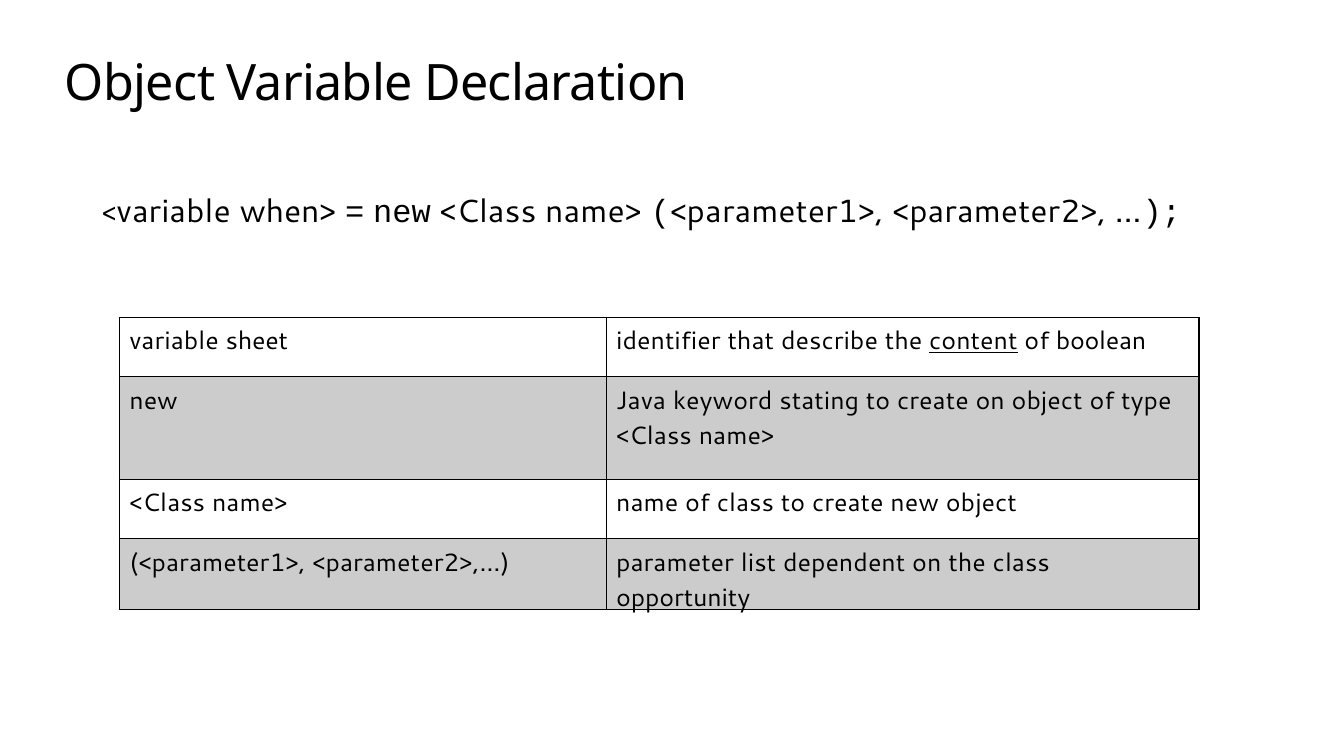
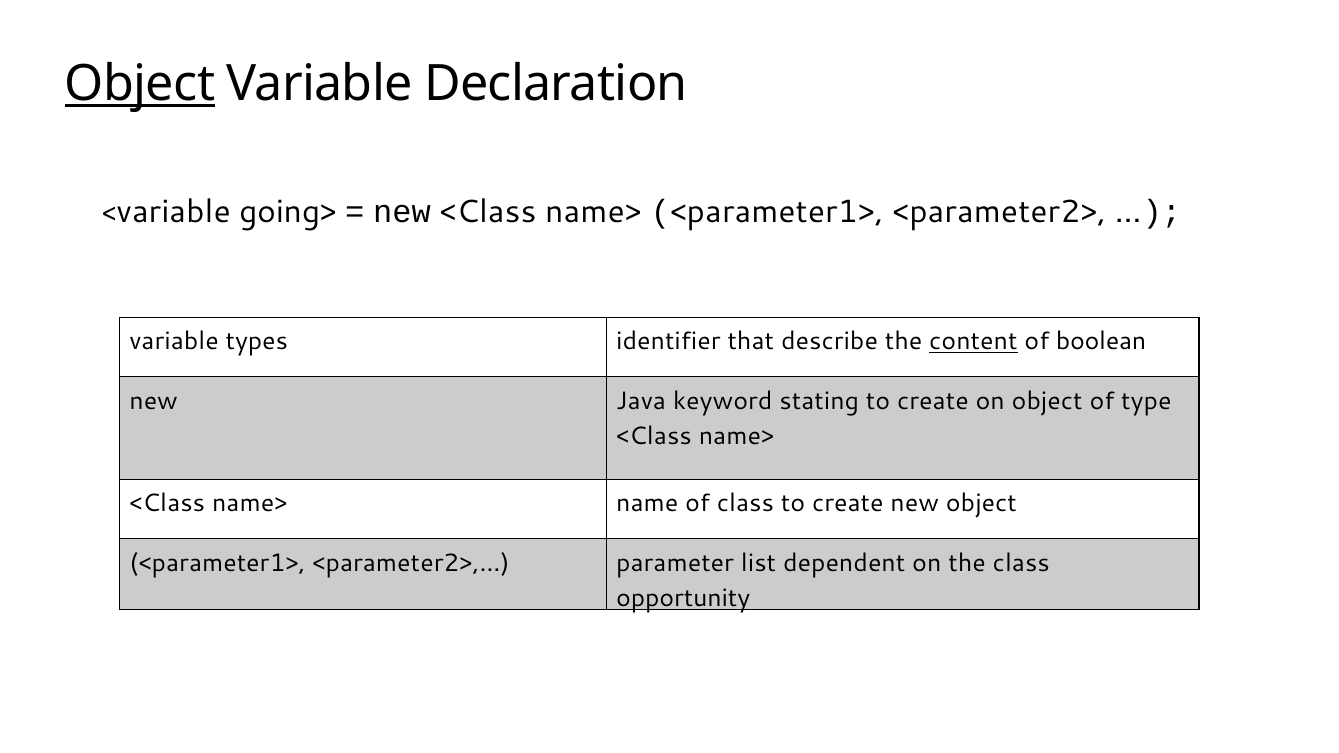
Object at (140, 84) underline: none -> present
when>: when> -> going>
sheet: sheet -> types
